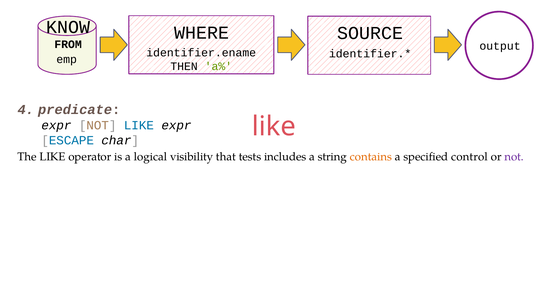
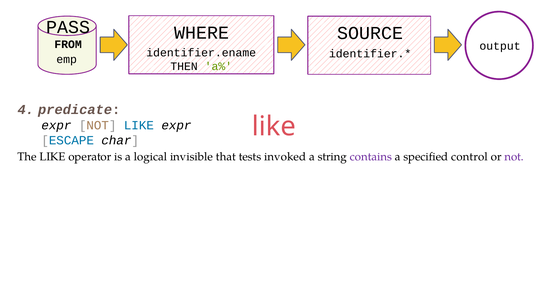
KNOW: KNOW -> PASS
visibility: visibility -> invisible
includes: includes -> invoked
contains colour: orange -> purple
